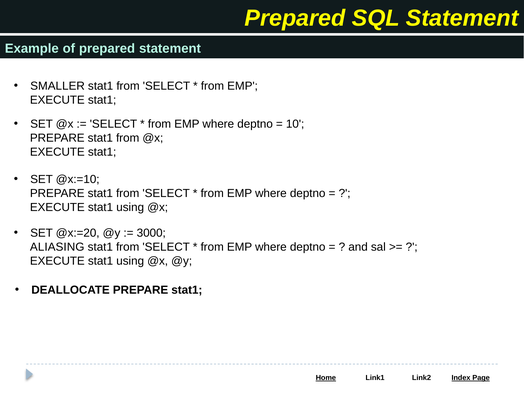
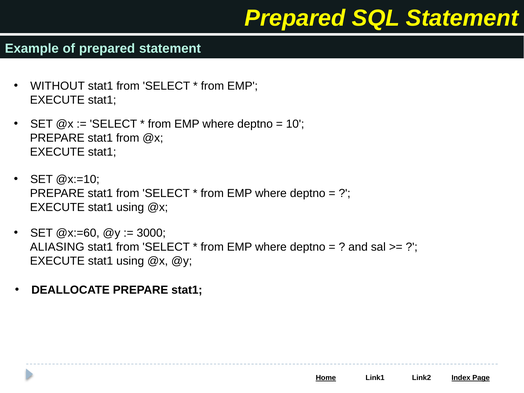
SMALLER: SMALLER -> WITHOUT
@x:=20: @x:=20 -> @x:=60
